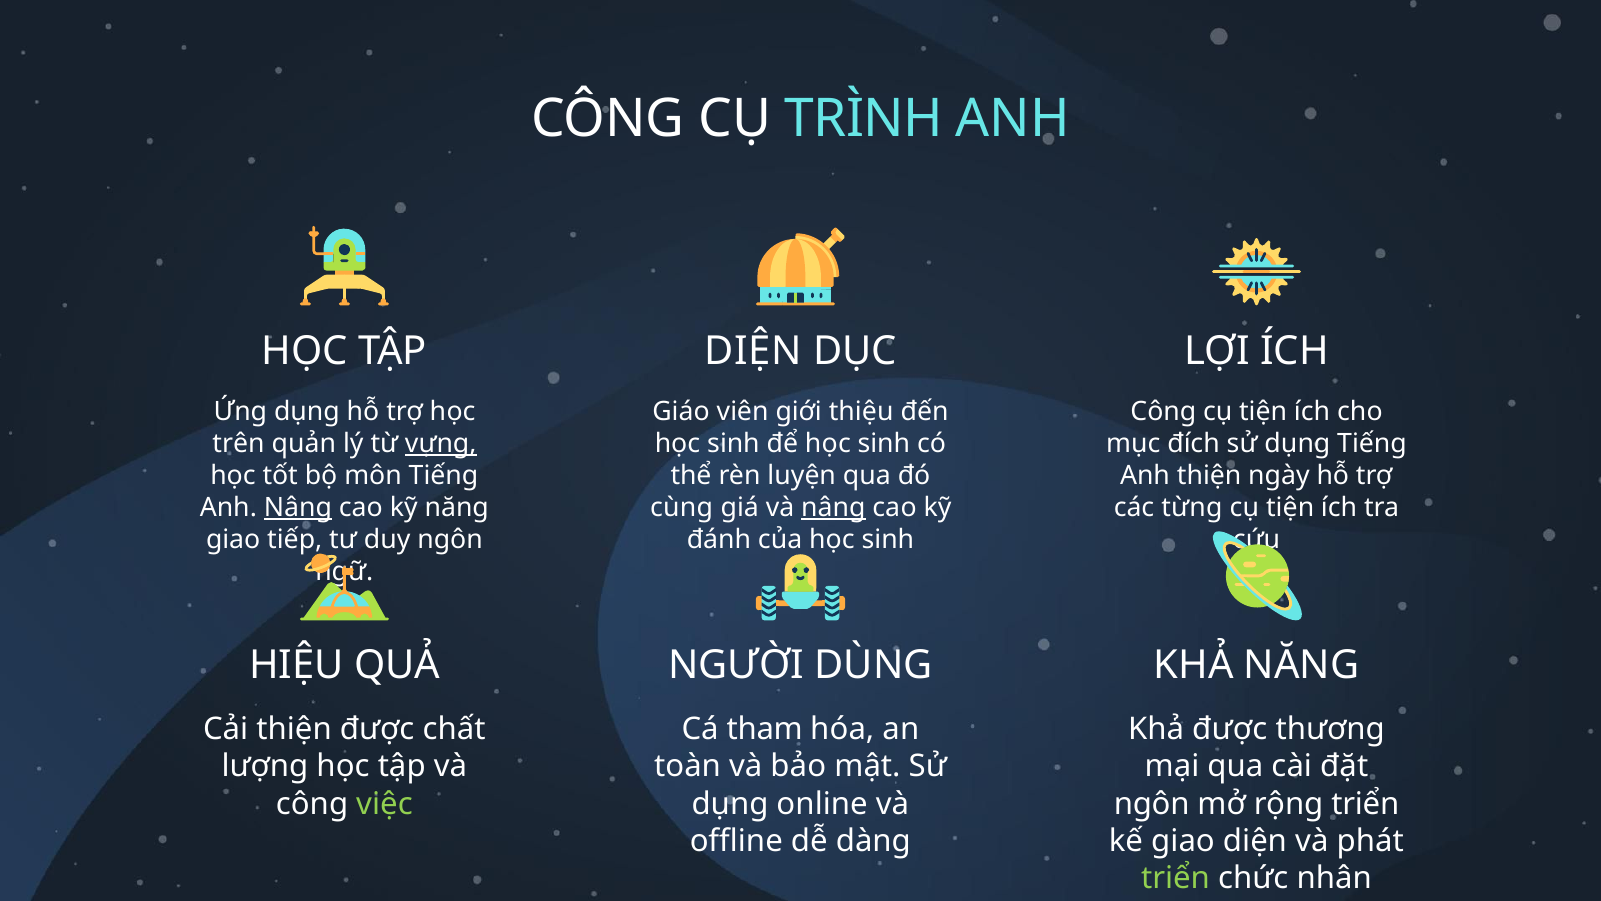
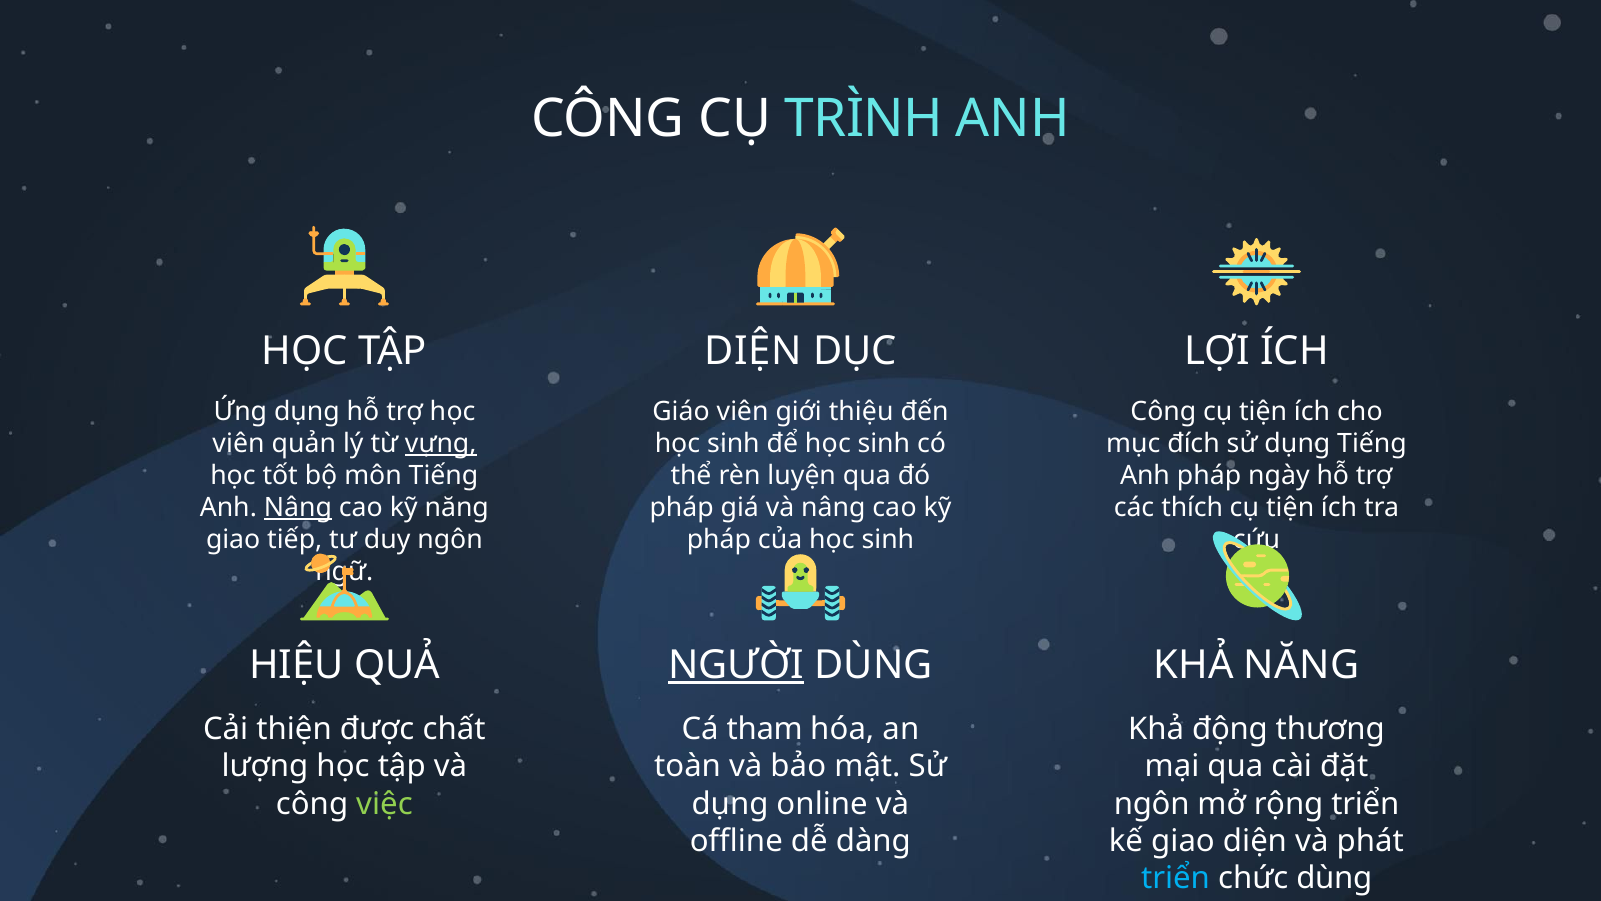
trên at (239, 444): trên -> viên
Anh thiện: thiện -> pháp
cùng at (682, 508): cùng -> pháp
nâng at (833, 508) underline: present -> none
từng: từng -> thích
đánh at (719, 540): đánh -> pháp
NGƯỜI underline: none -> present
Khả được: được -> động
triển at (1176, 878) colour: light green -> light blue
chức nhân: nhân -> dùng
